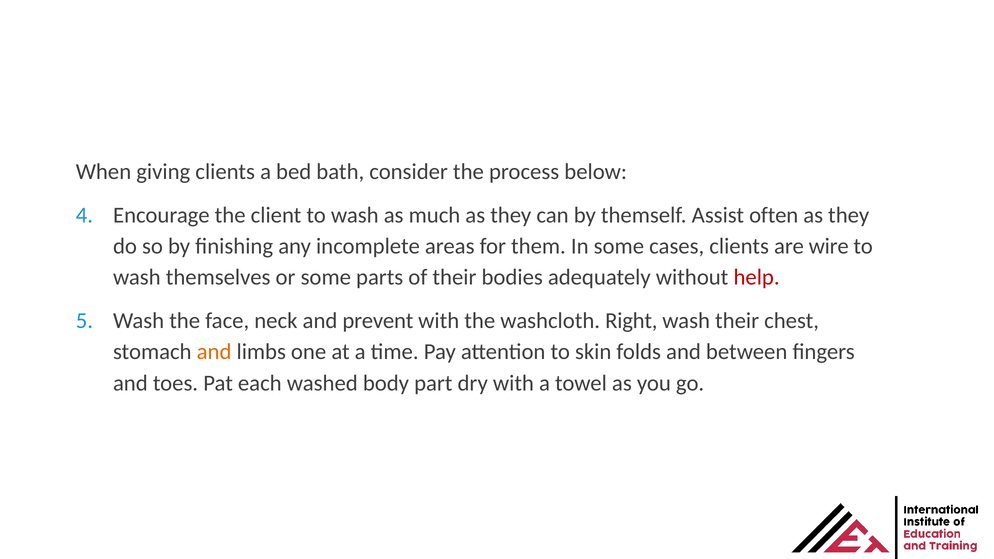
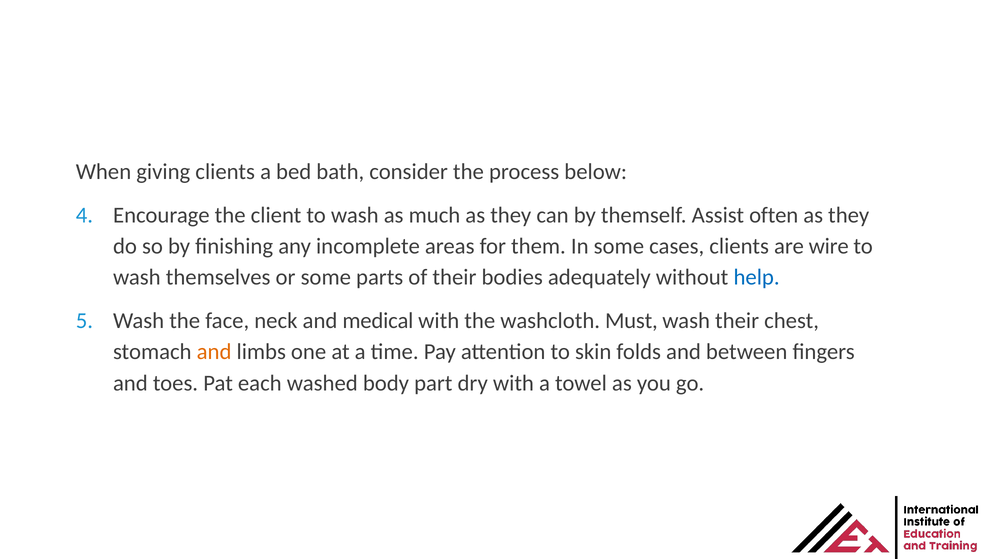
help colour: red -> blue
prevent: prevent -> medical
Right: Right -> Must
